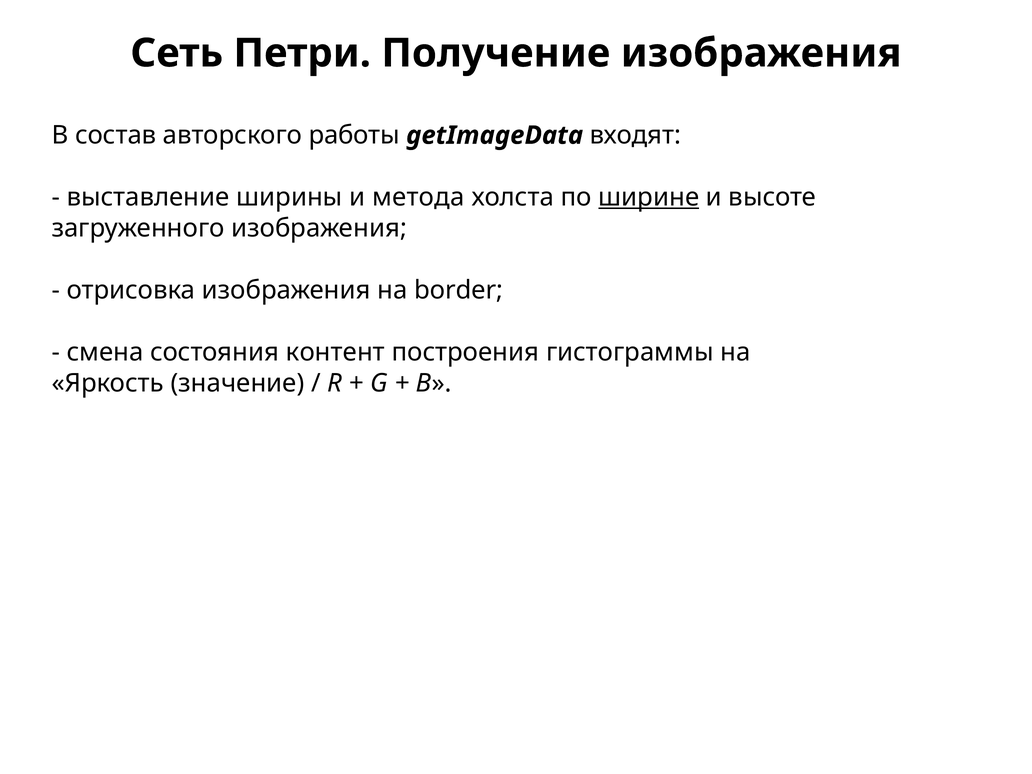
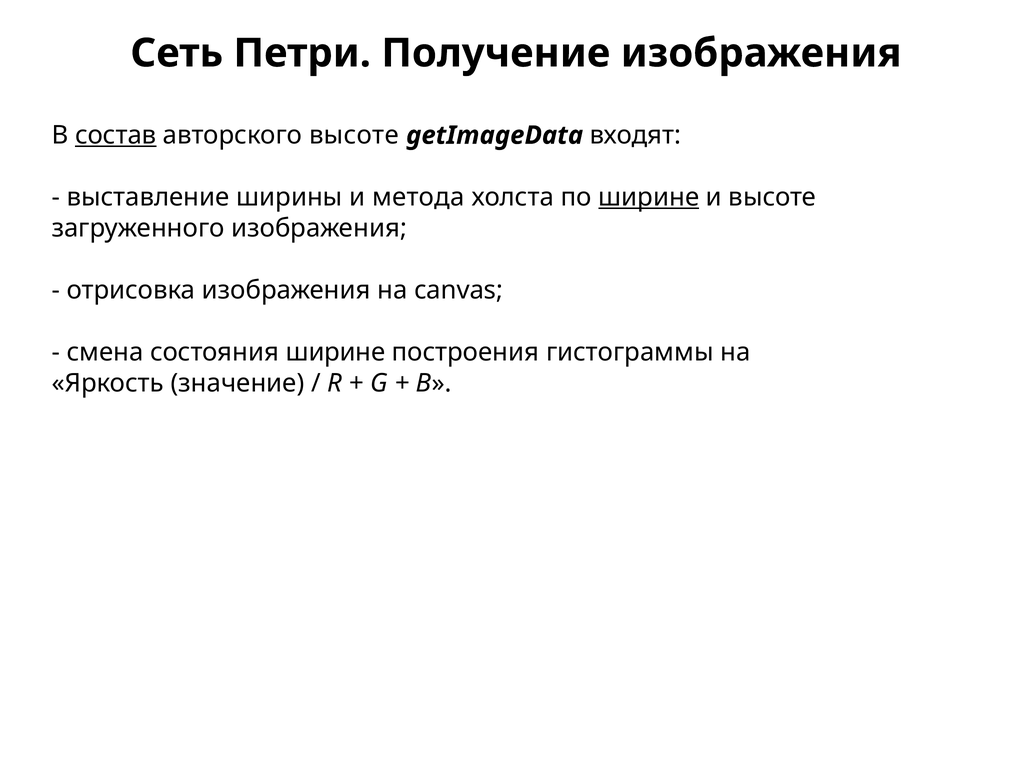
состав underline: none -> present
авторского работы: работы -> высоте
border: border -> canvas
состояния контент: контент -> ширине
